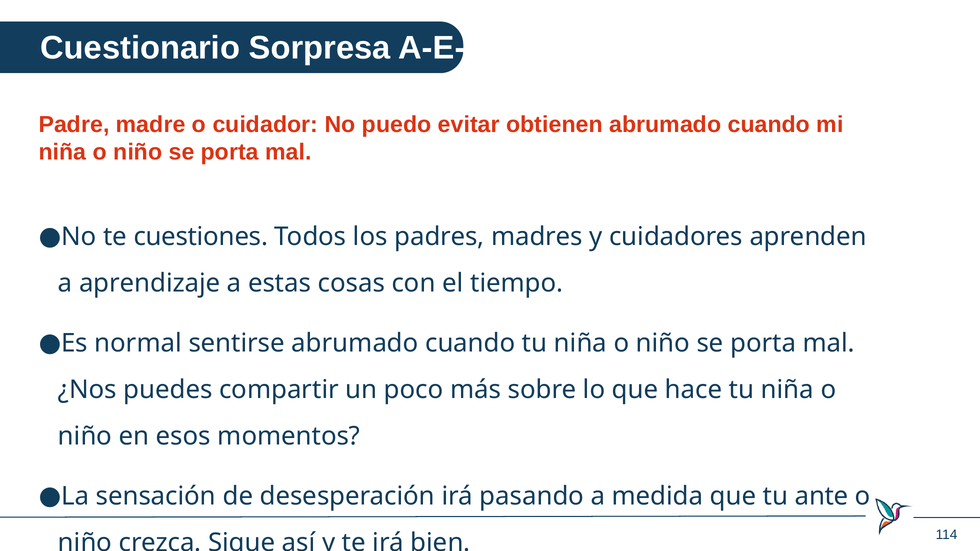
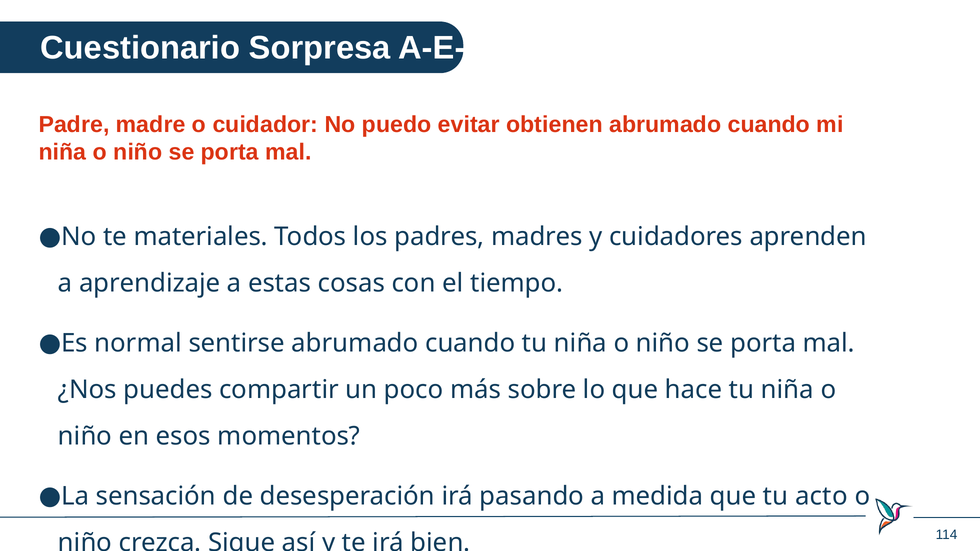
cuestiones: cuestiones -> materiales
ante: ante -> acto
